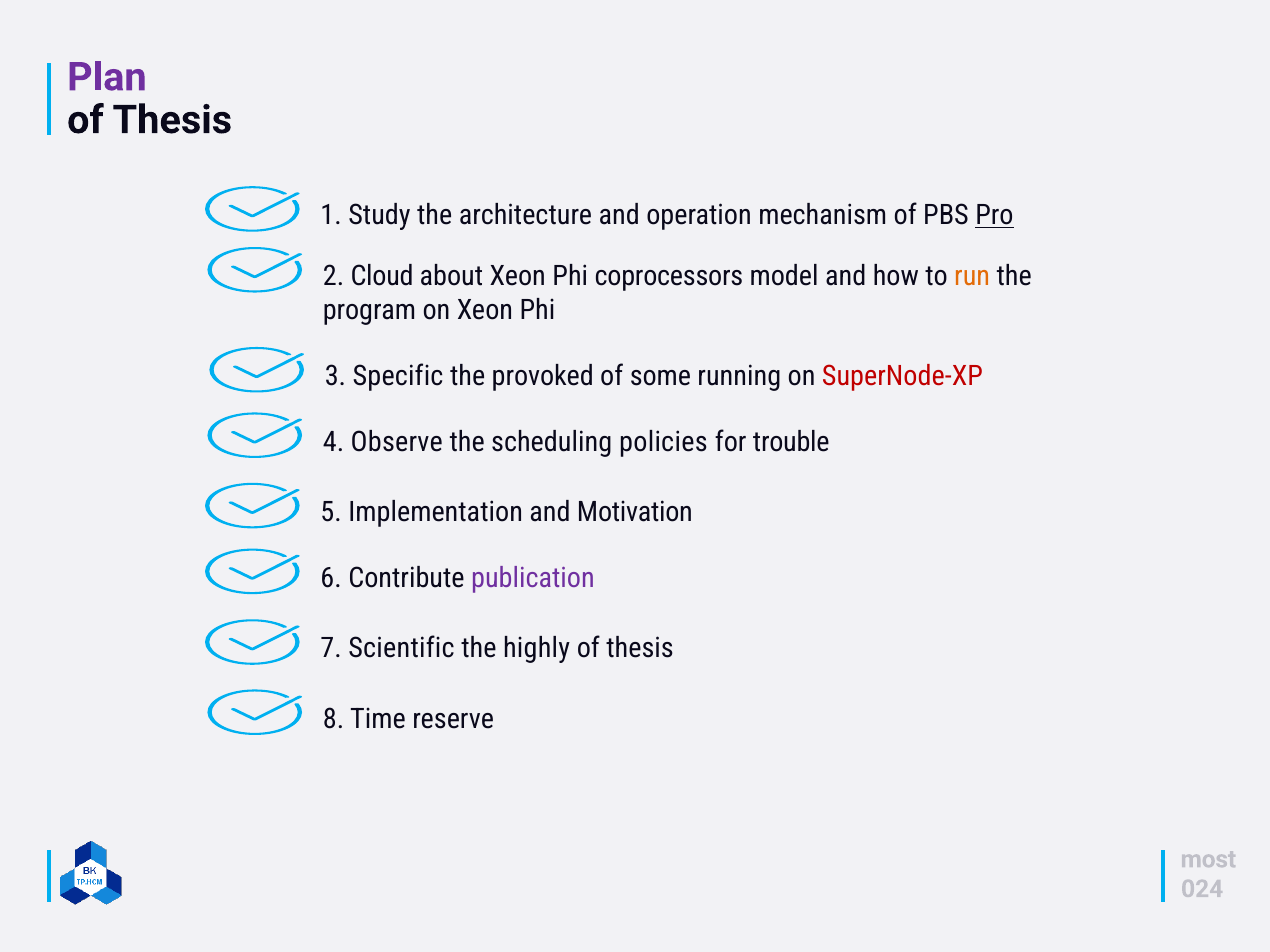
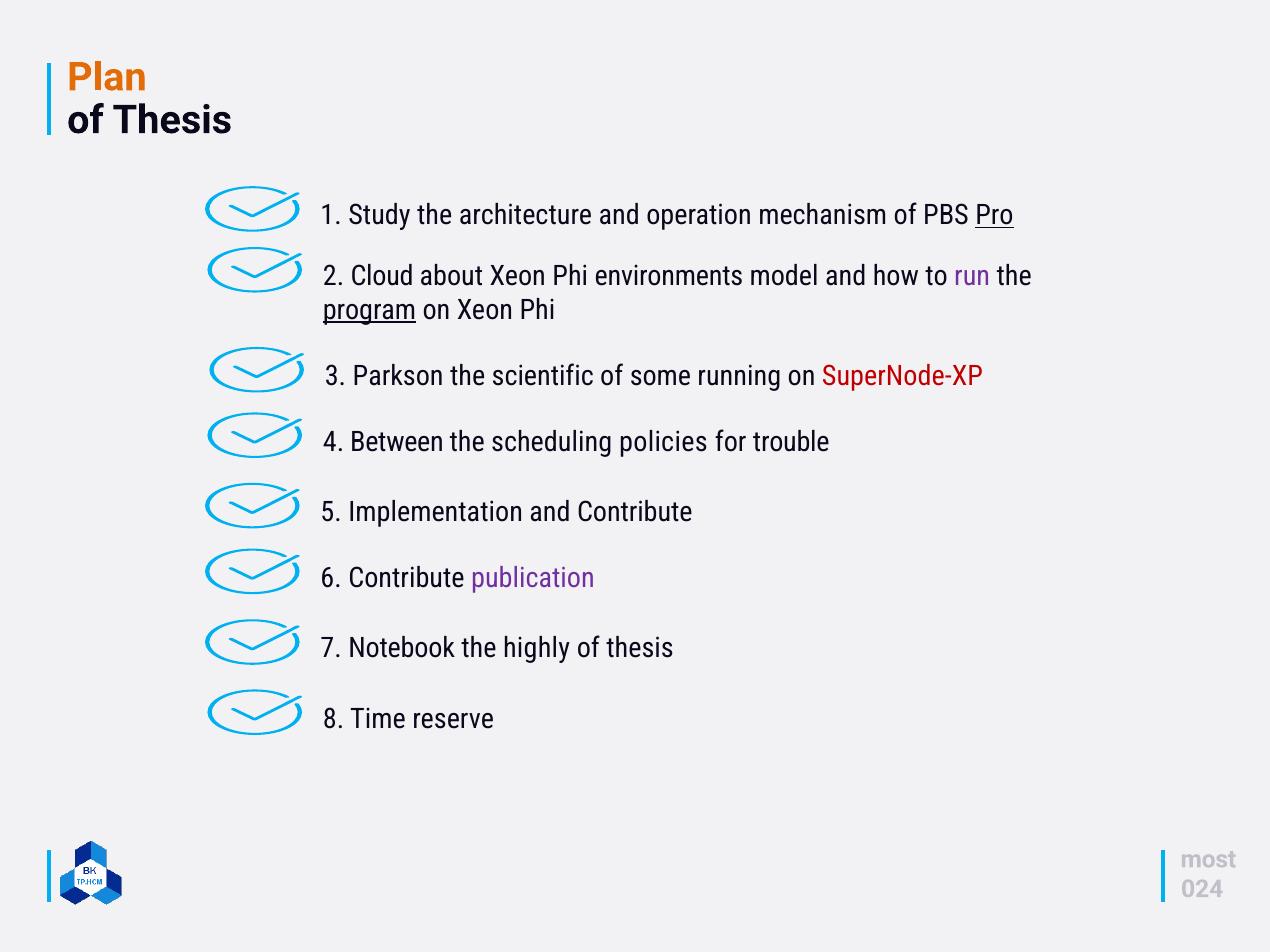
Plan colour: purple -> orange
coprocessors: coprocessors -> environments
run colour: orange -> purple
program underline: none -> present
Specific: Specific -> Parkson
provoked: provoked -> scientific
Observe: Observe -> Between
and Motivation: Motivation -> Contribute
Scientific: Scientific -> Notebook
